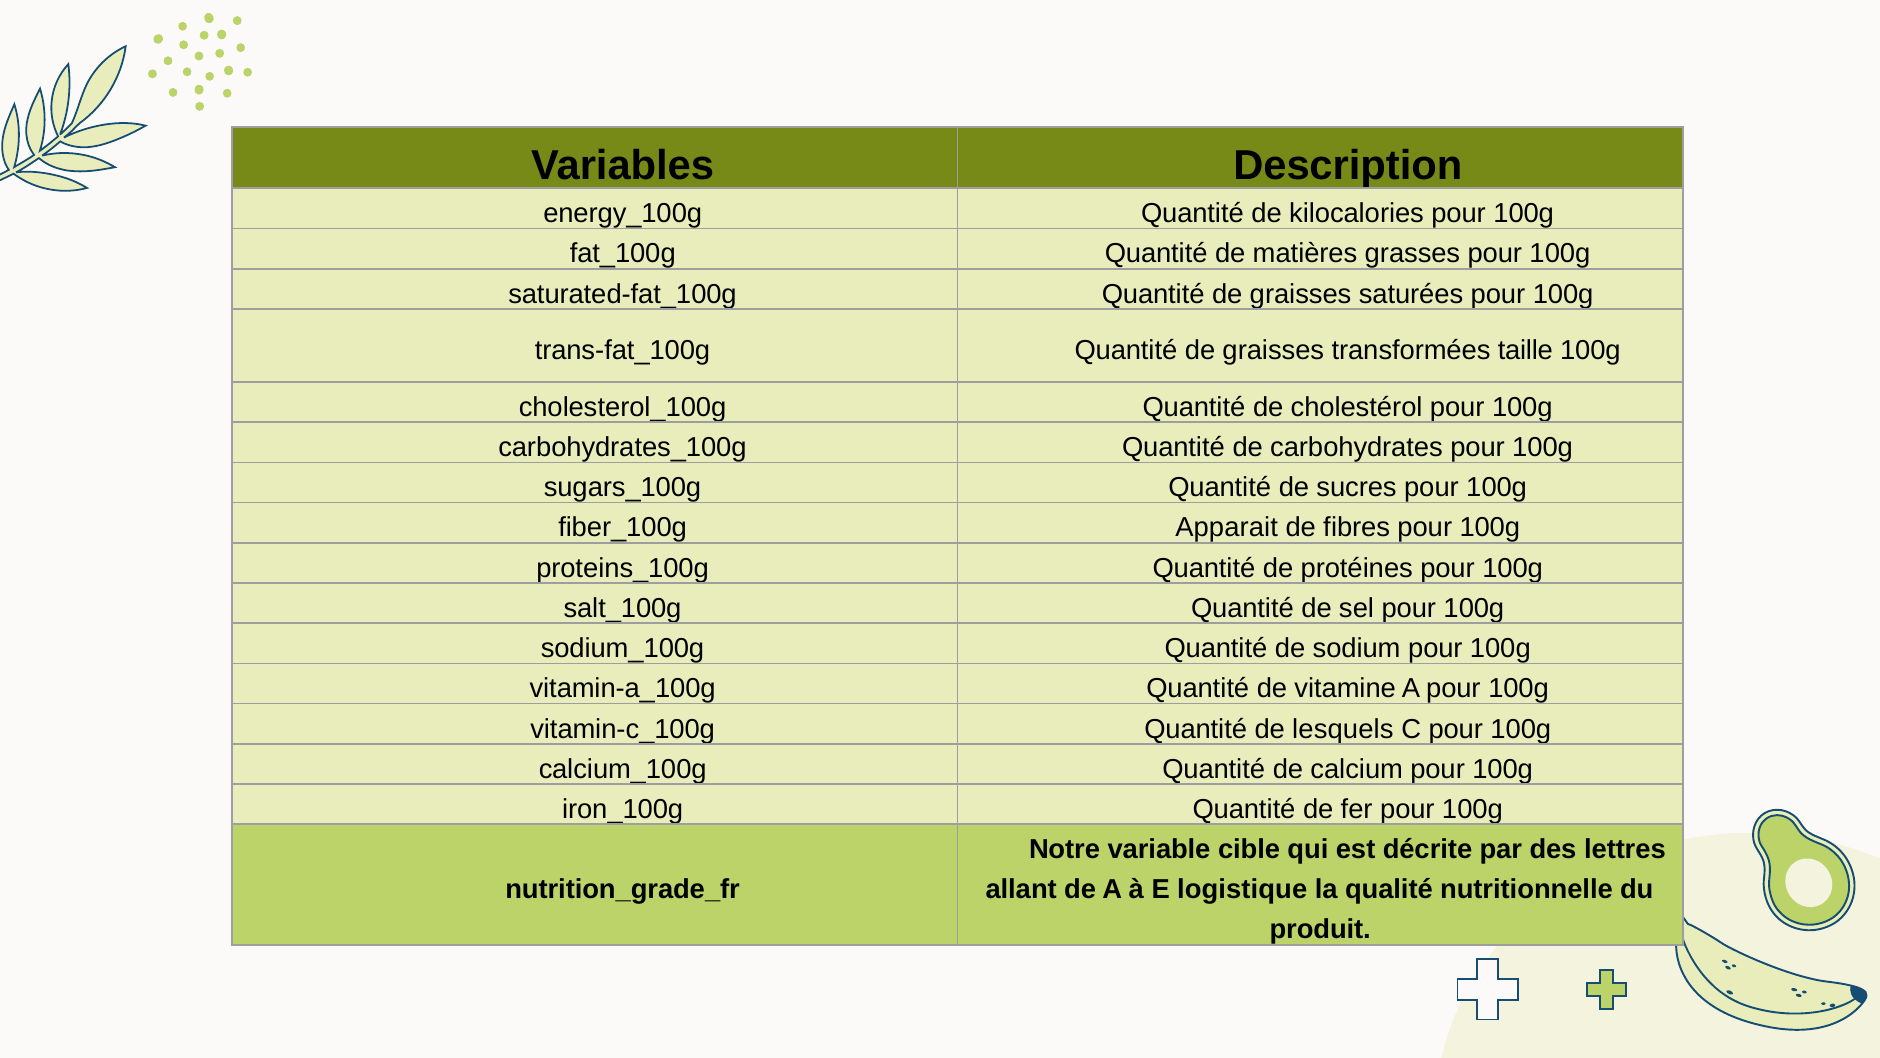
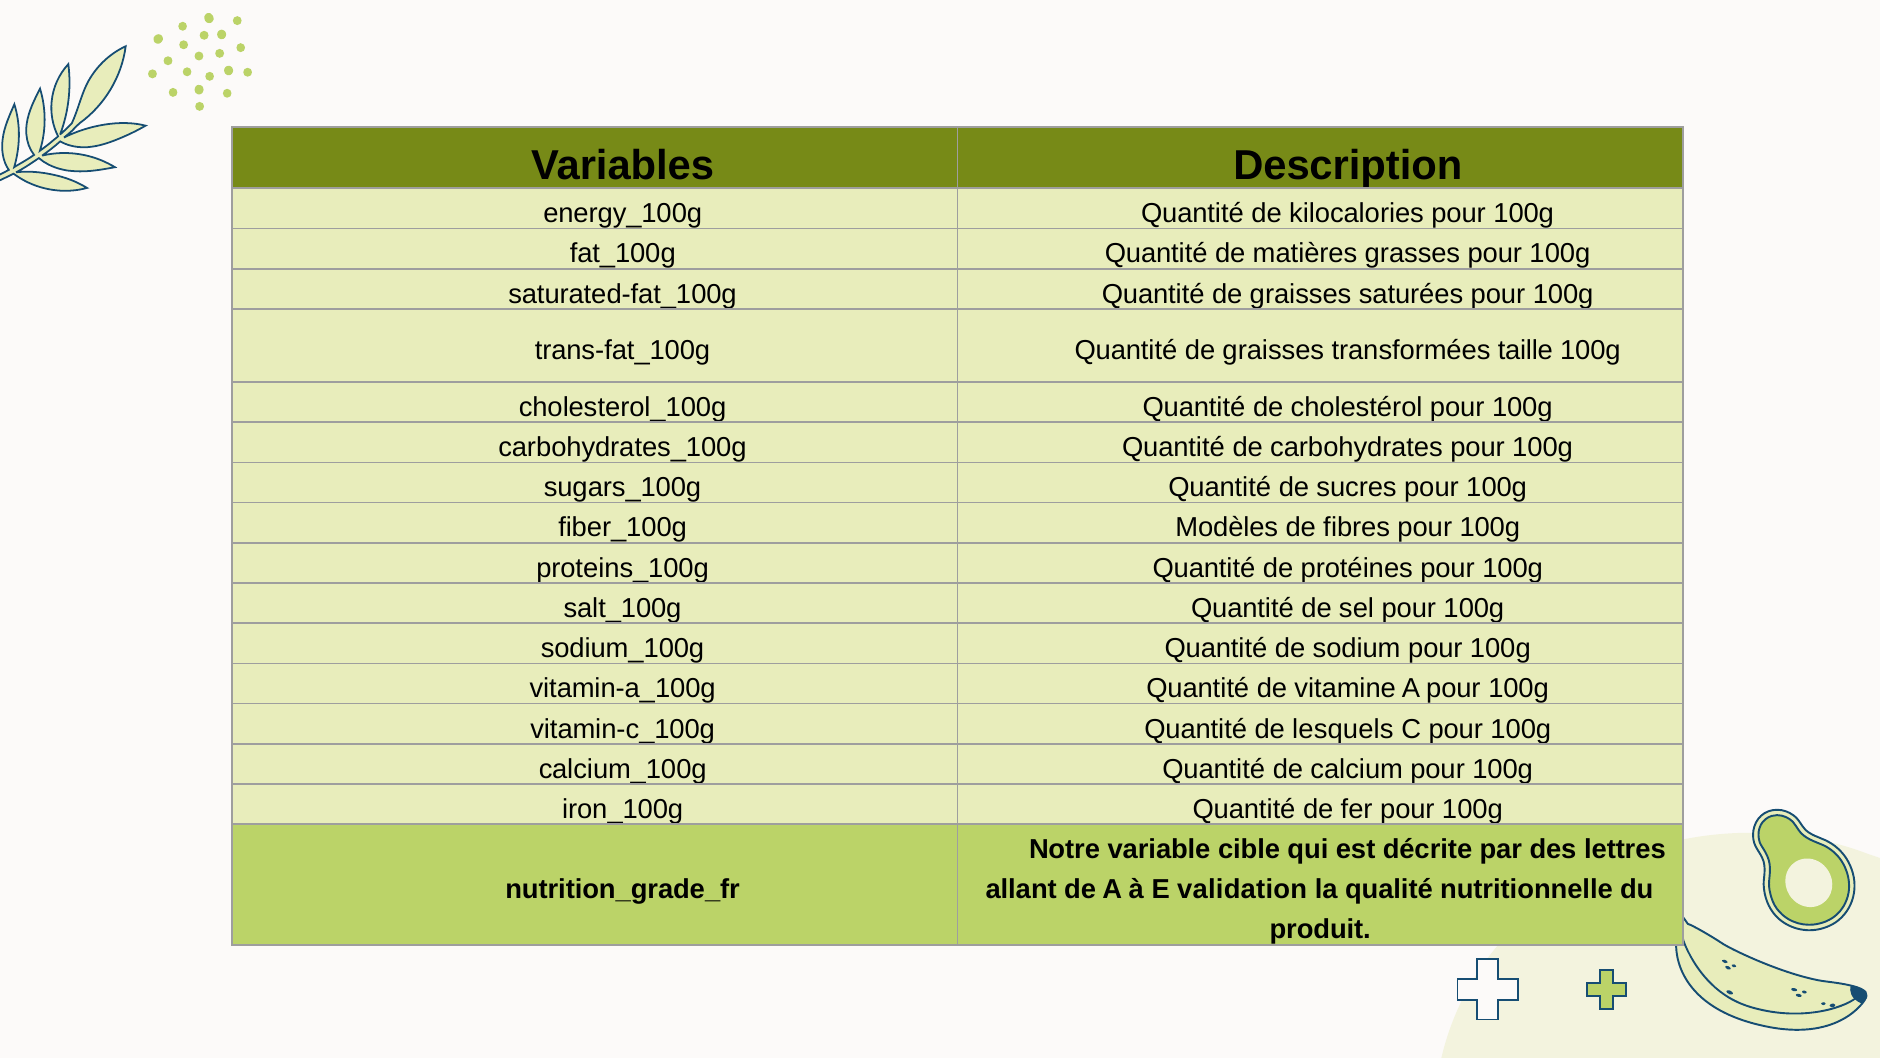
Apparait: Apparait -> Modèles
logistique: logistique -> validation
